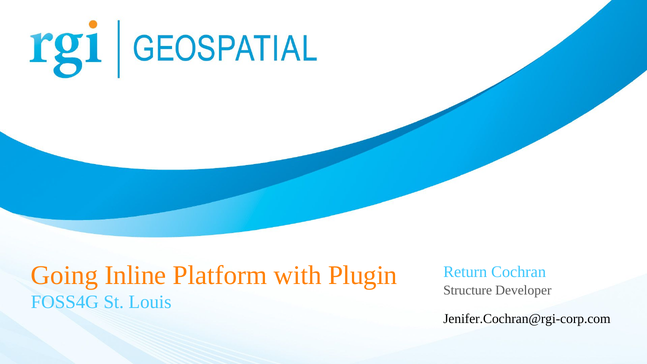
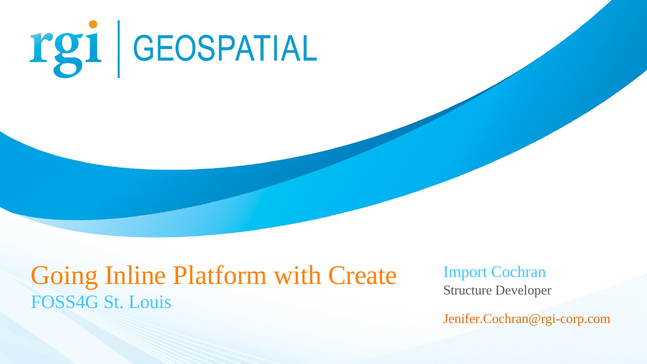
Plugin: Plugin -> Create
Return: Return -> Import
Jenifer.Cochran@rgi-corp.com colour: black -> orange
